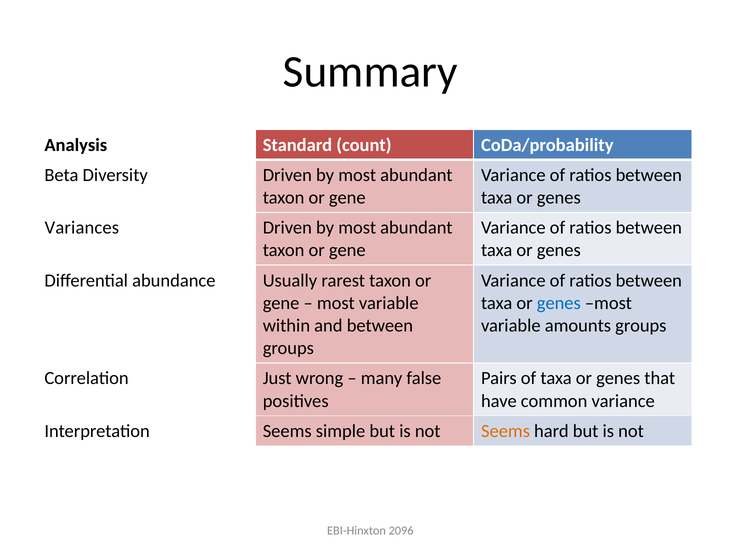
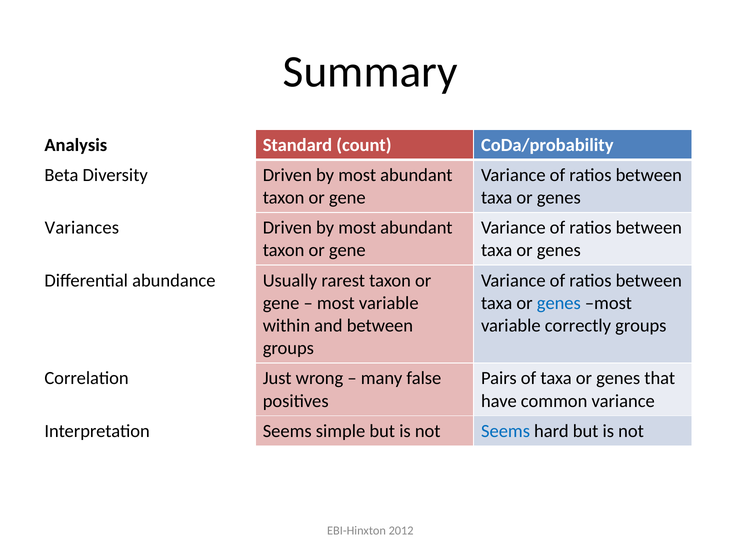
amounts: amounts -> correctly
Seems at (506, 431) colour: orange -> blue
2096: 2096 -> 2012
